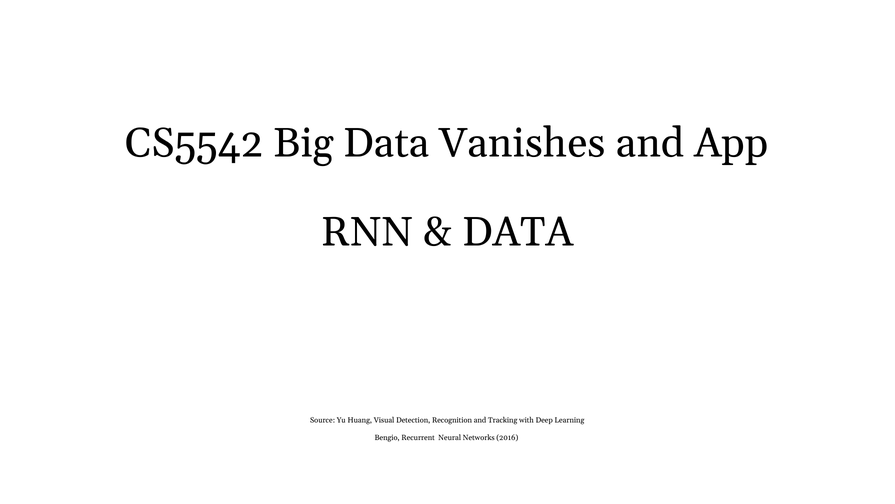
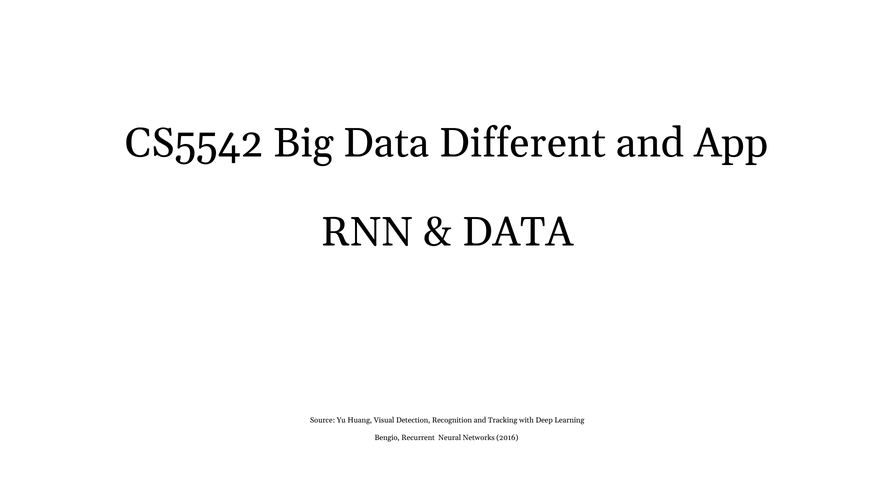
Vanishes: Vanishes -> Different
